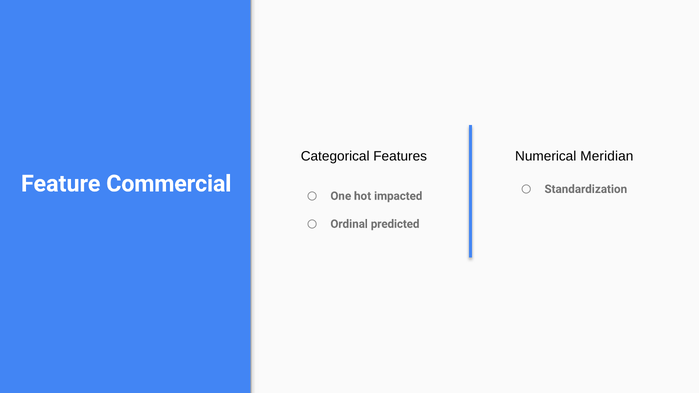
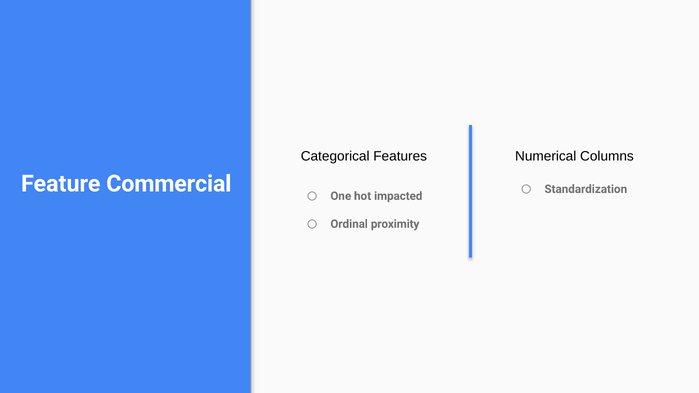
Meridian: Meridian -> Columns
predicted: predicted -> proximity
